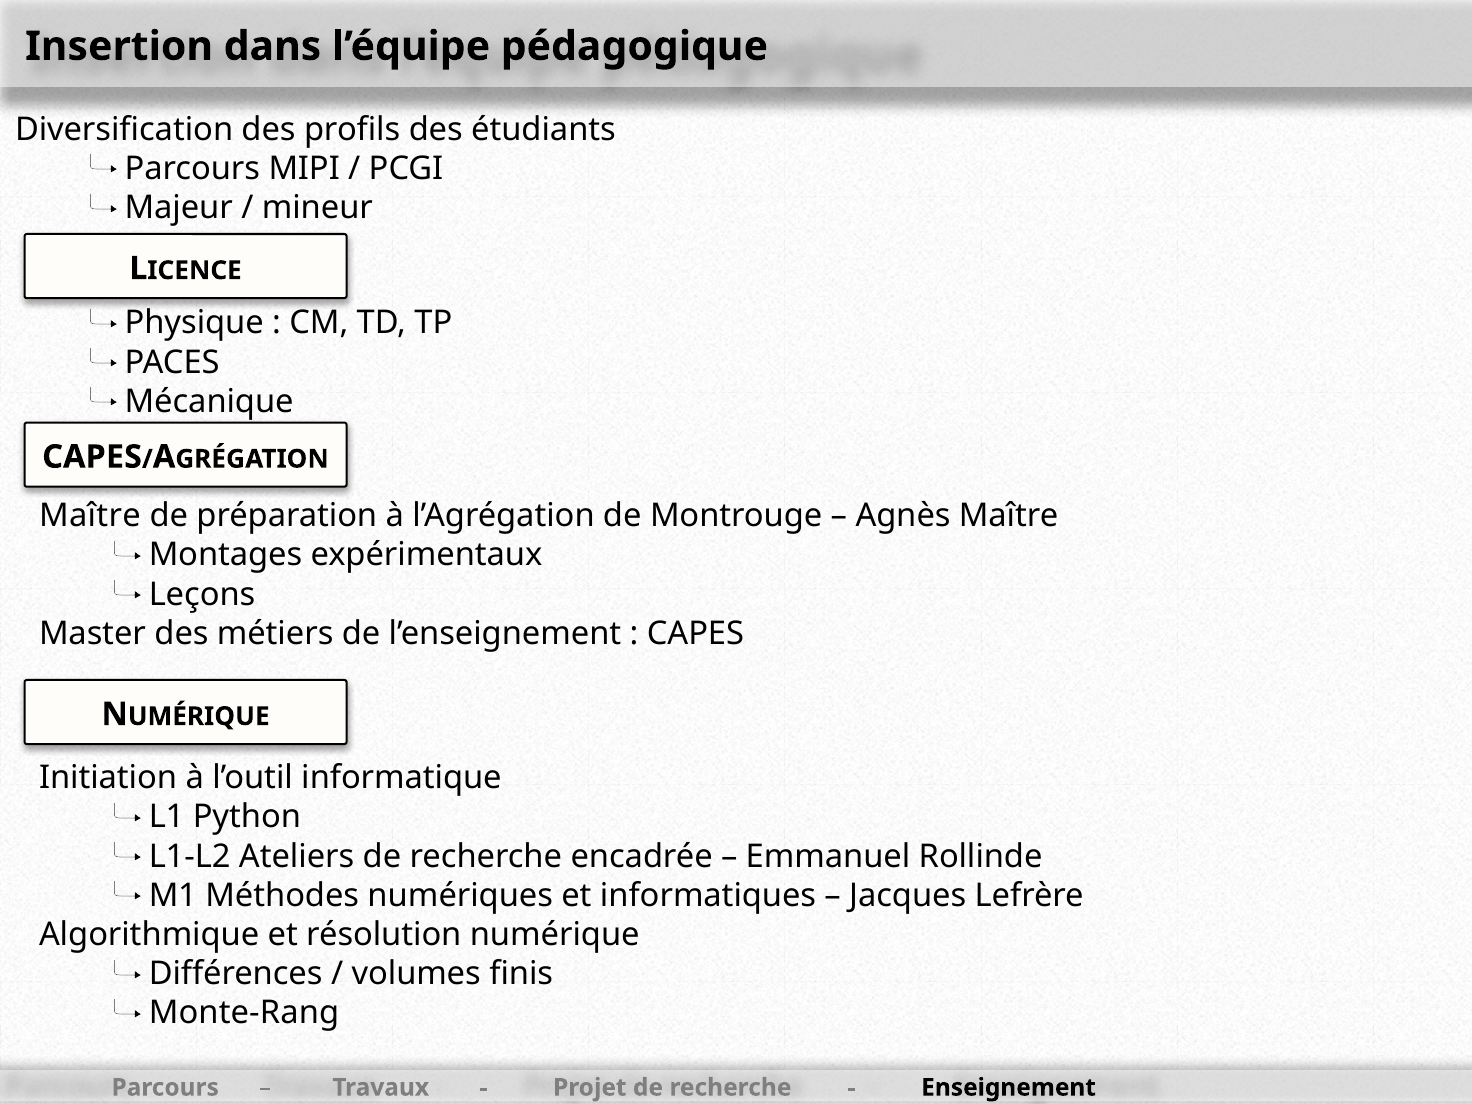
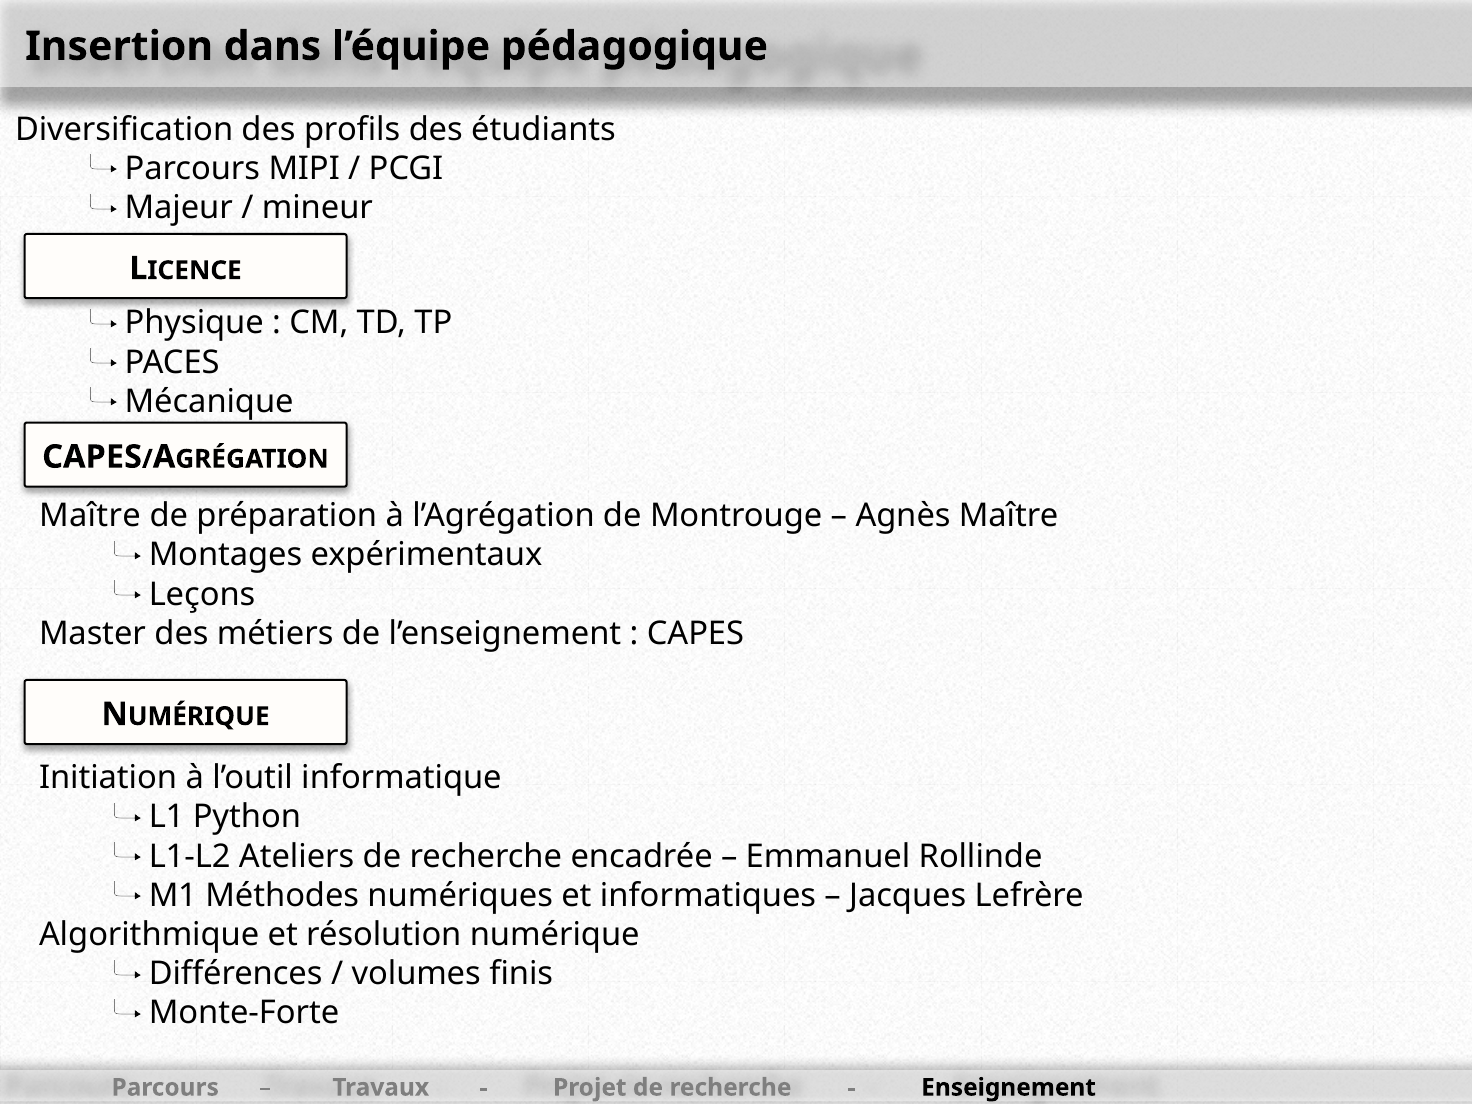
Monte-Rang: Monte-Rang -> Monte-Forte
